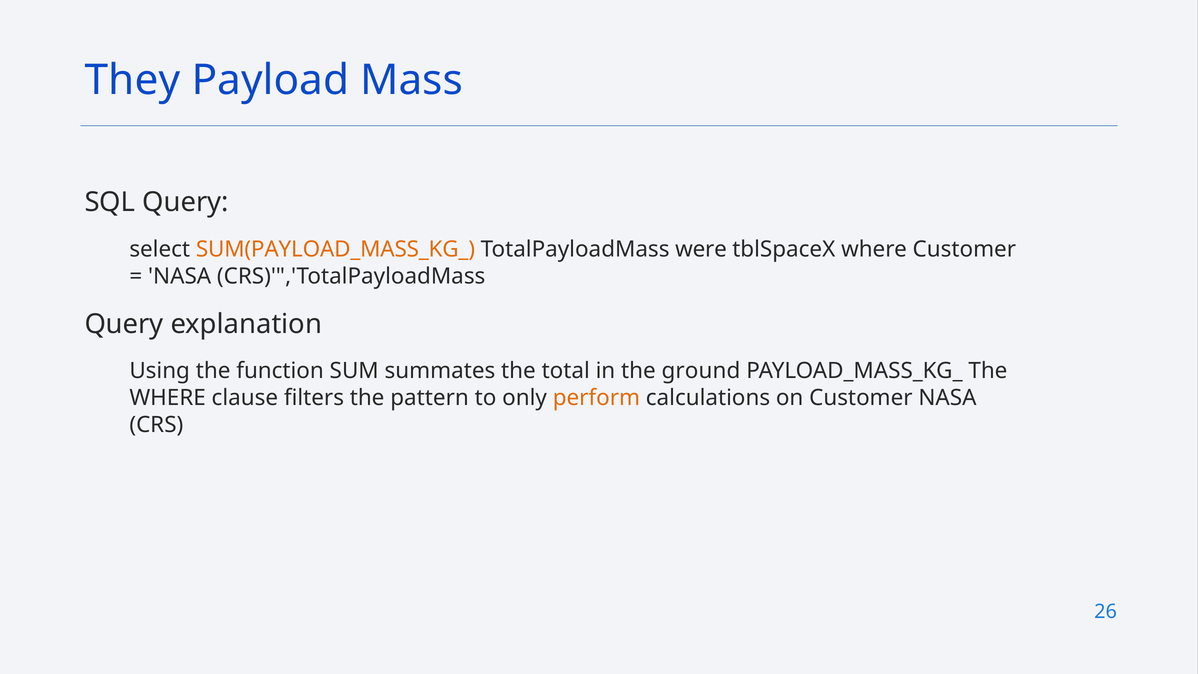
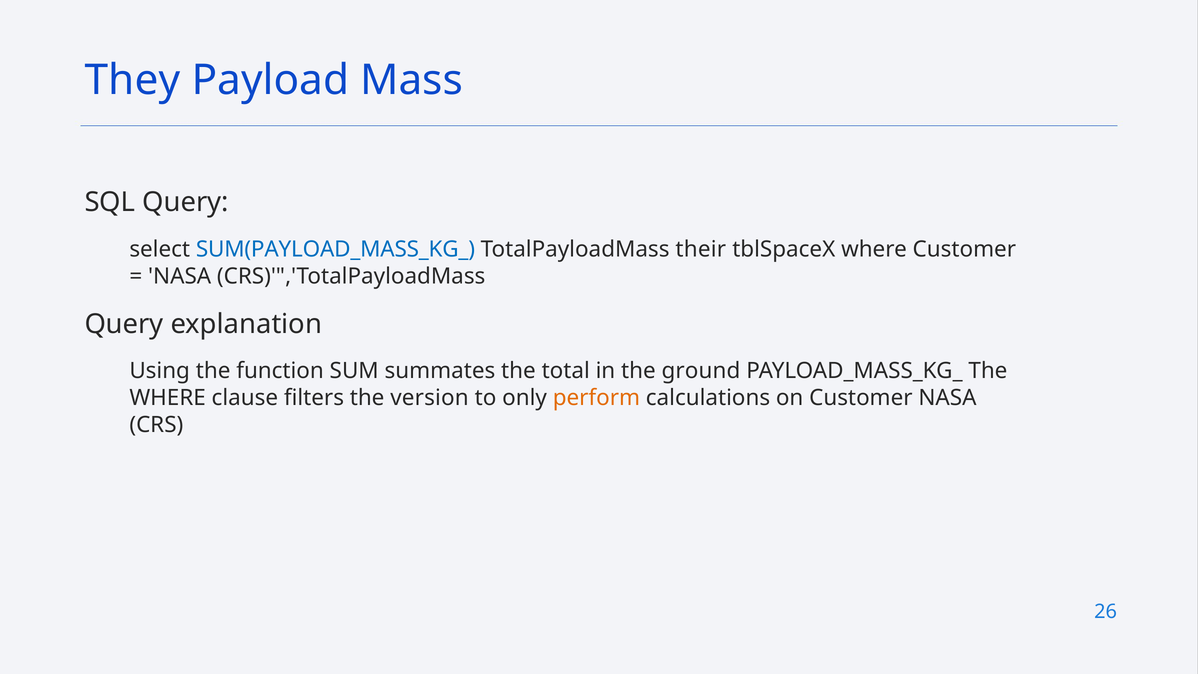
SUM(PAYLOAD_MASS_KG_ colour: orange -> blue
were: were -> their
pattern: pattern -> version
